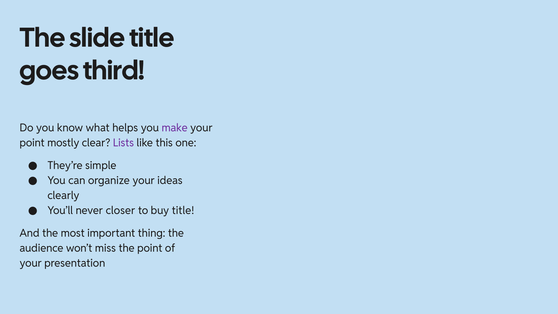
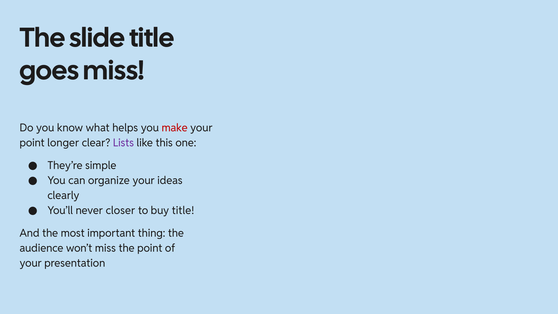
goes third: third -> miss
make colour: purple -> red
mostly: mostly -> longer
